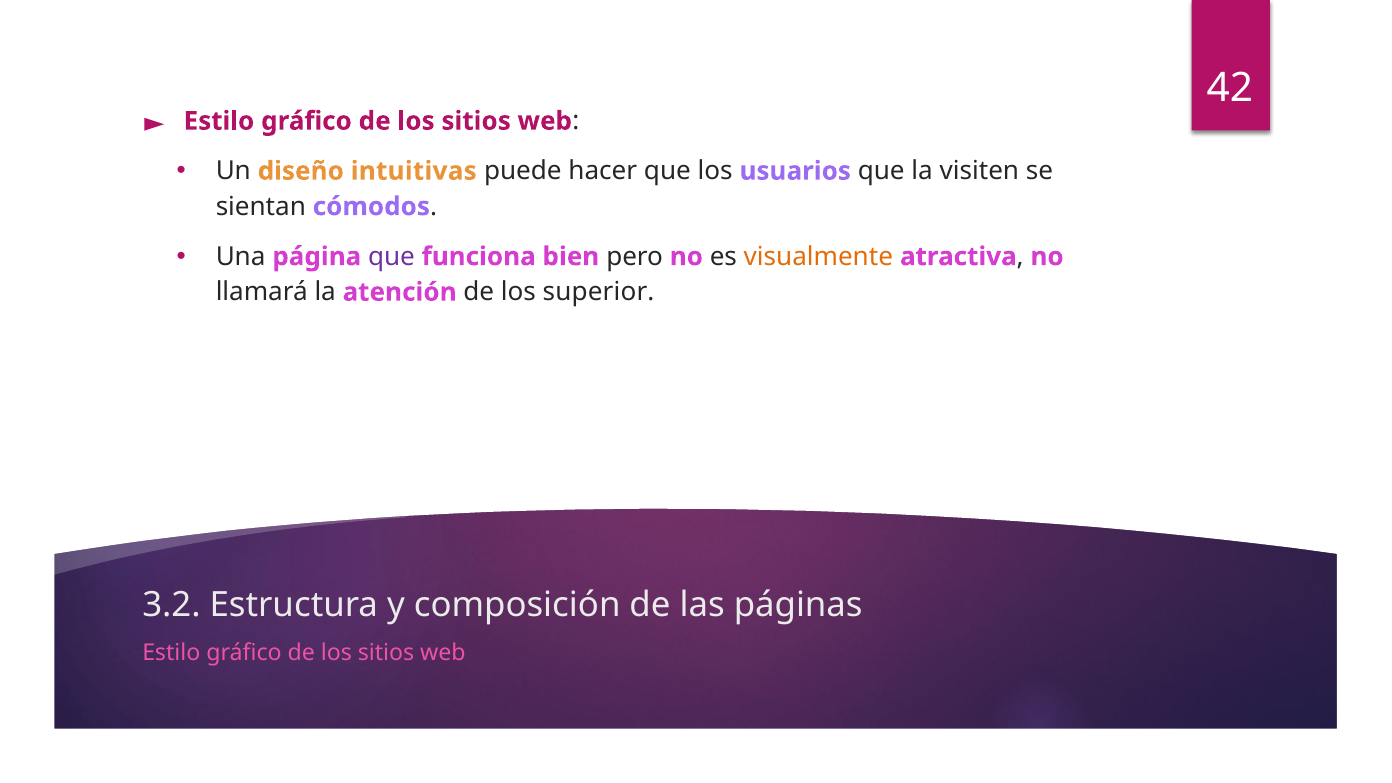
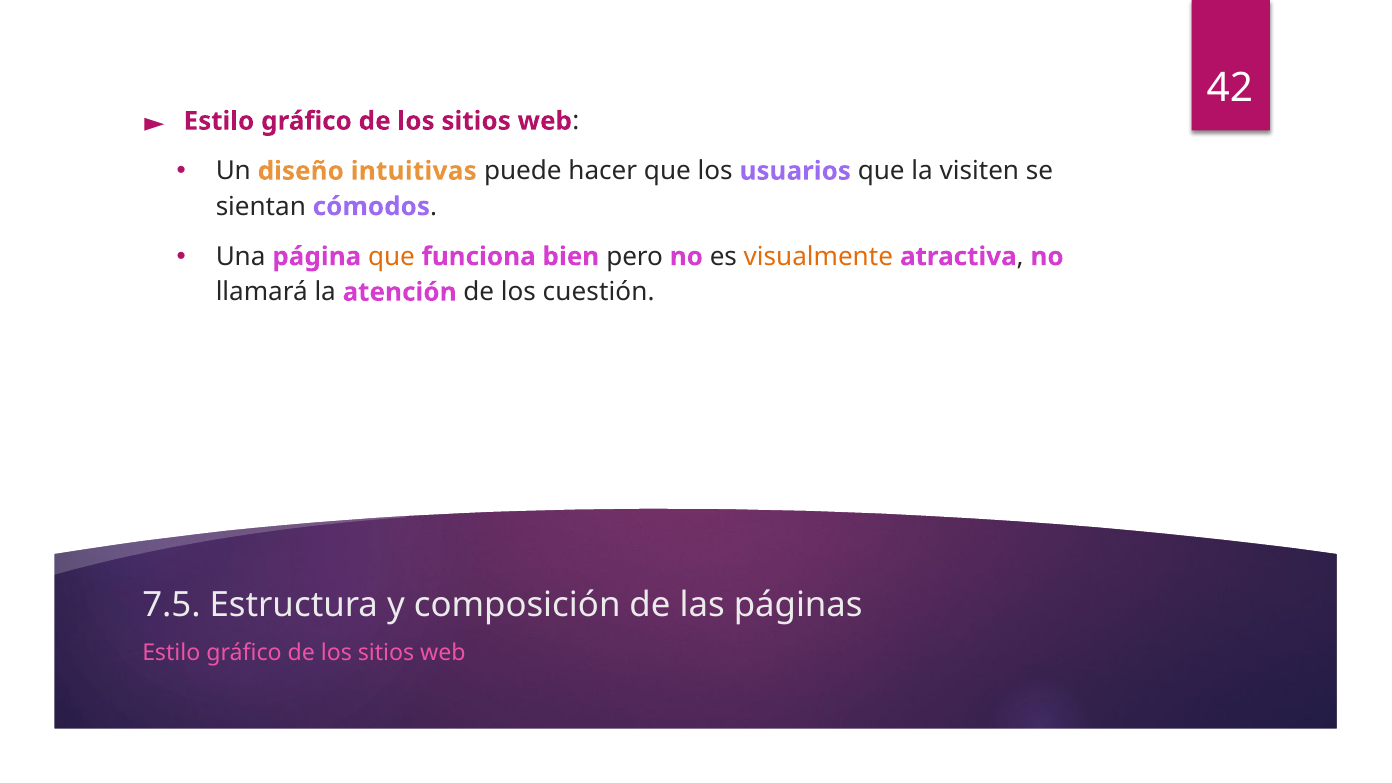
que at (391, 257) colour: purple -> orange
superior: superior -> cuestión
3.2: 3.2 -> 7.5
